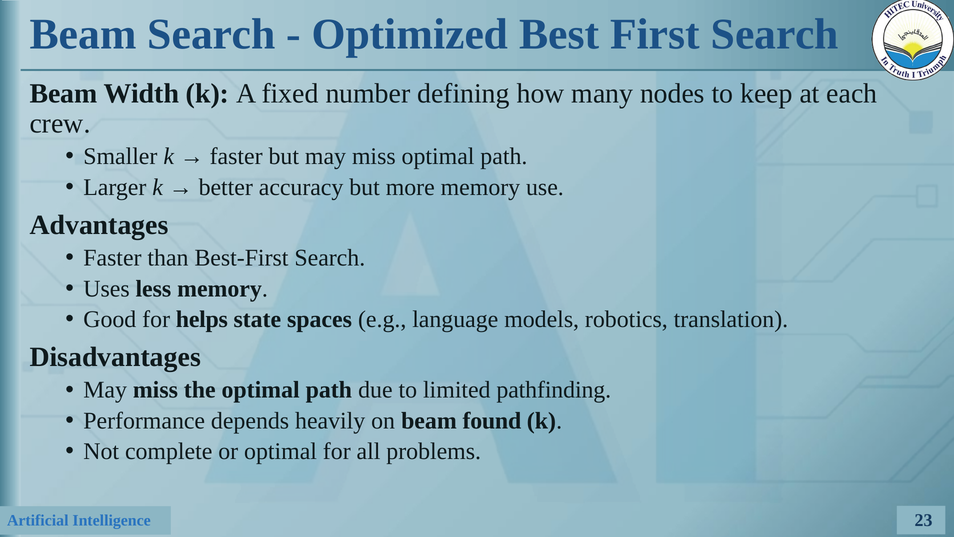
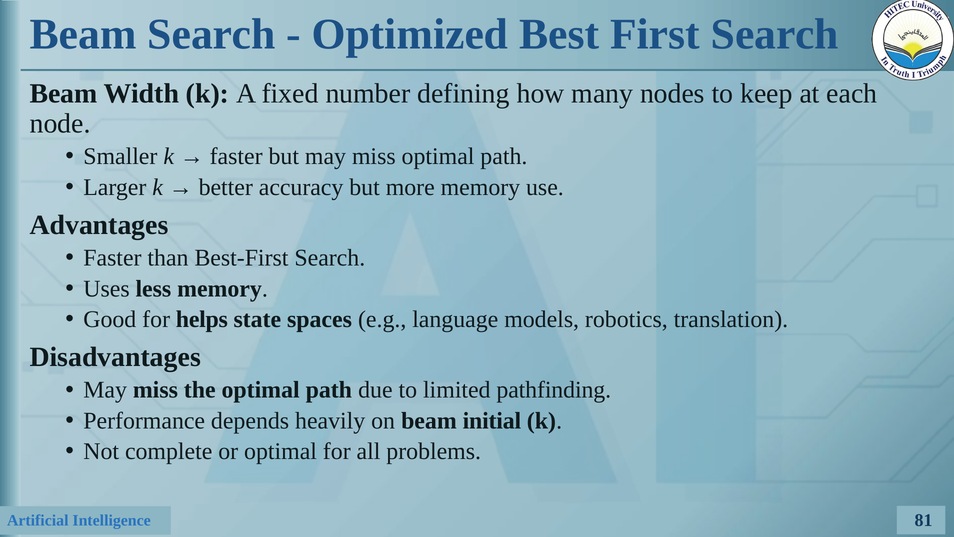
crew: crew -> node
found: found -> initial
23: 23 -> 81
